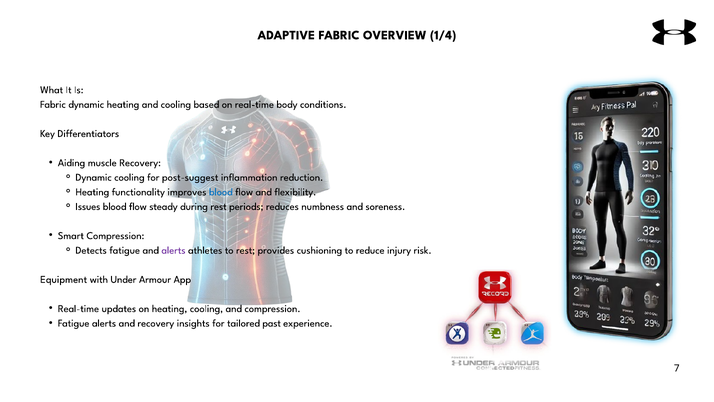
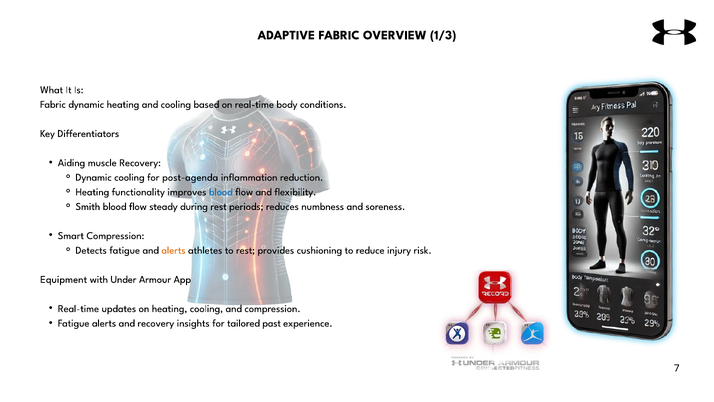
1/4: 1/4 -> 1/3
post-suggest: post-suggest -> post-agenda
Issues: Issues -> Smith
alerts at (173, 250) colour: purple -> orange
